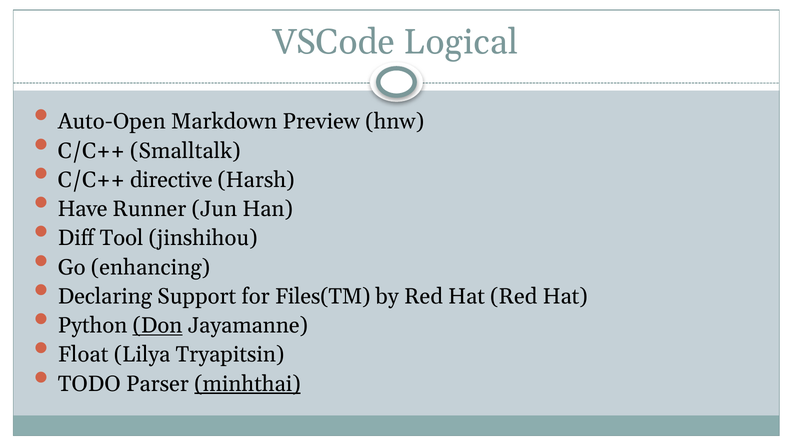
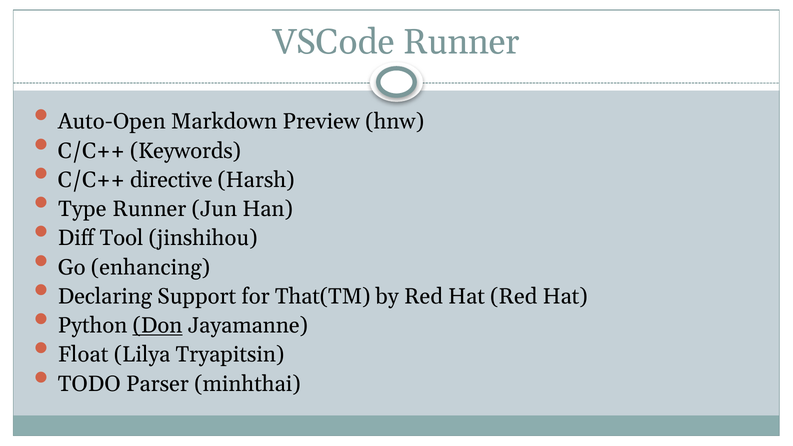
VSCode Logical: Logical -> Runner
Smalltalk: Smalltalk -> Keywords
Have: Have -> Type
Files(TM: Files(TM -> That(TM
minhthai underline: present -> none
